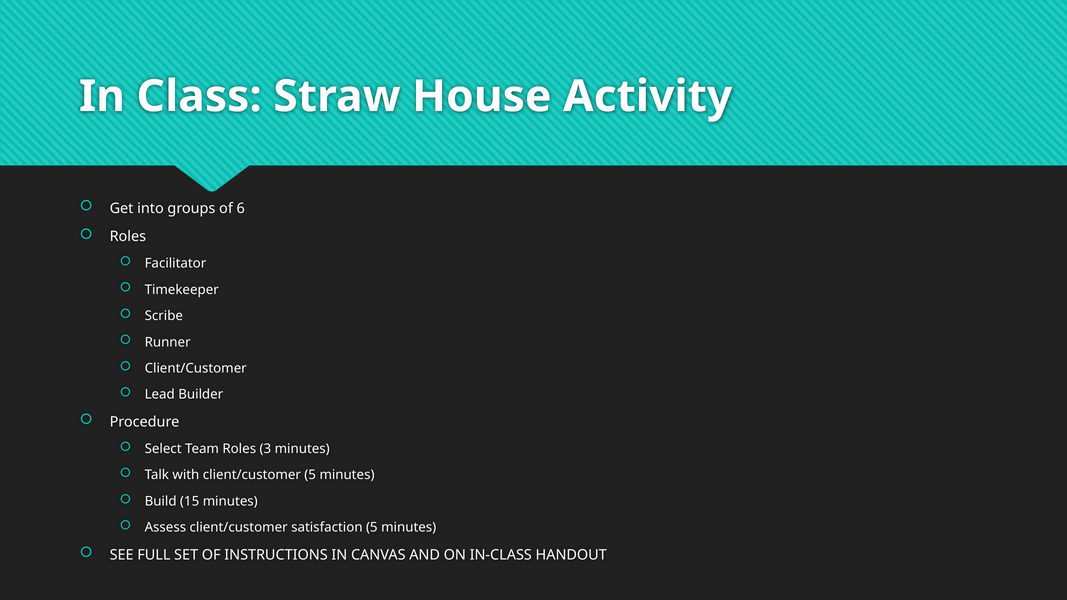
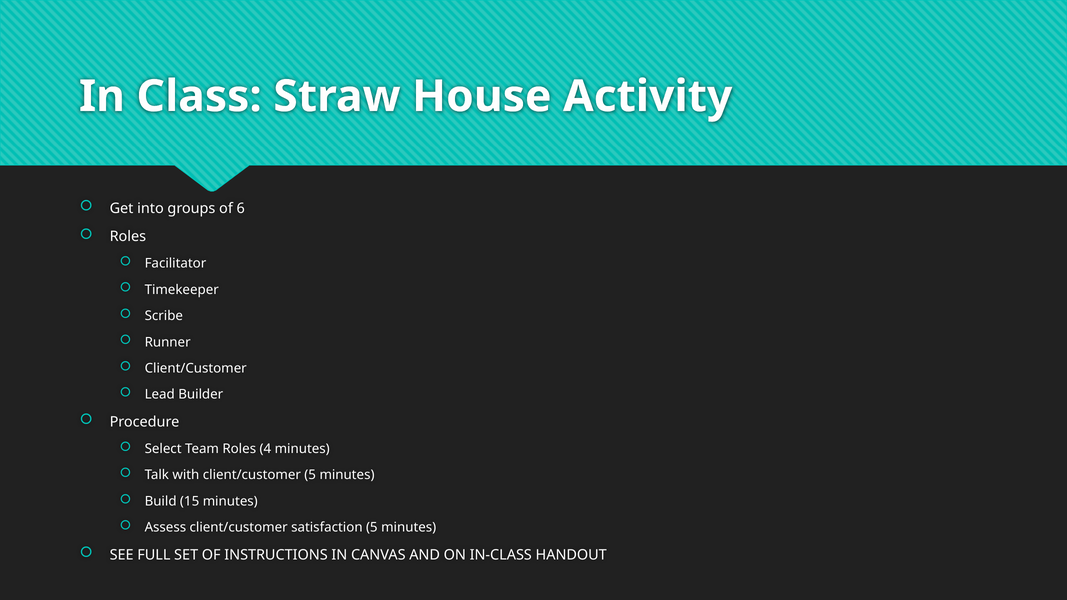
3: 3 -> 4
